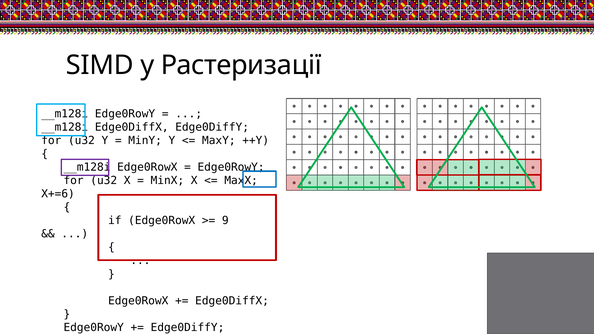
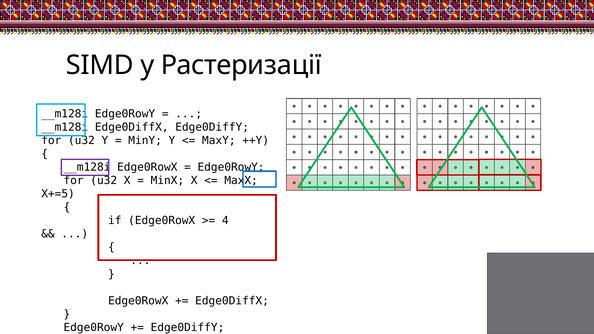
X+=6: X+=6 -> X+=5
9: 9 -> 4
